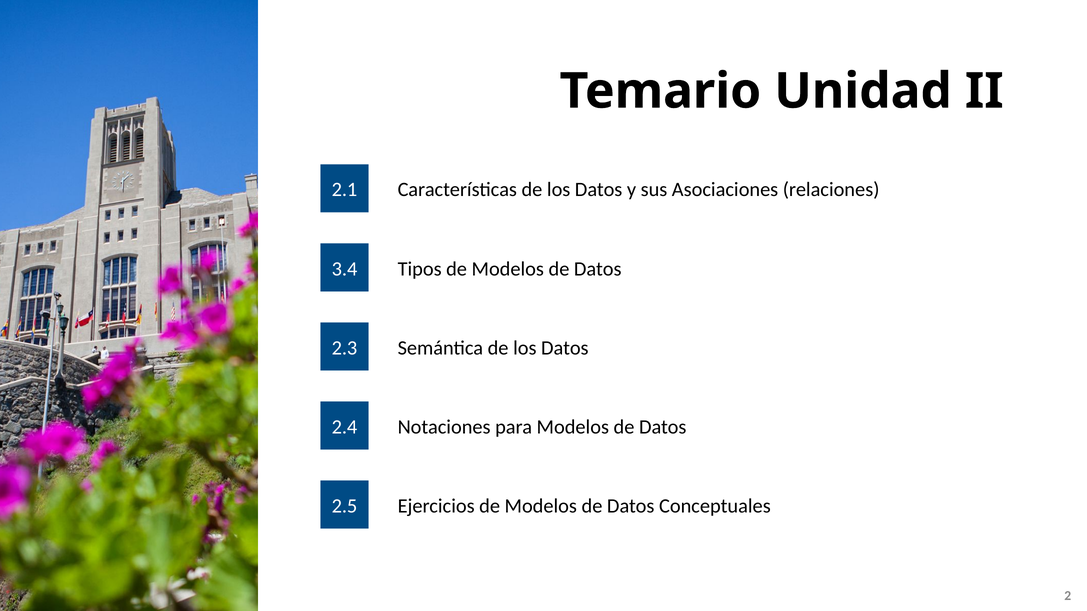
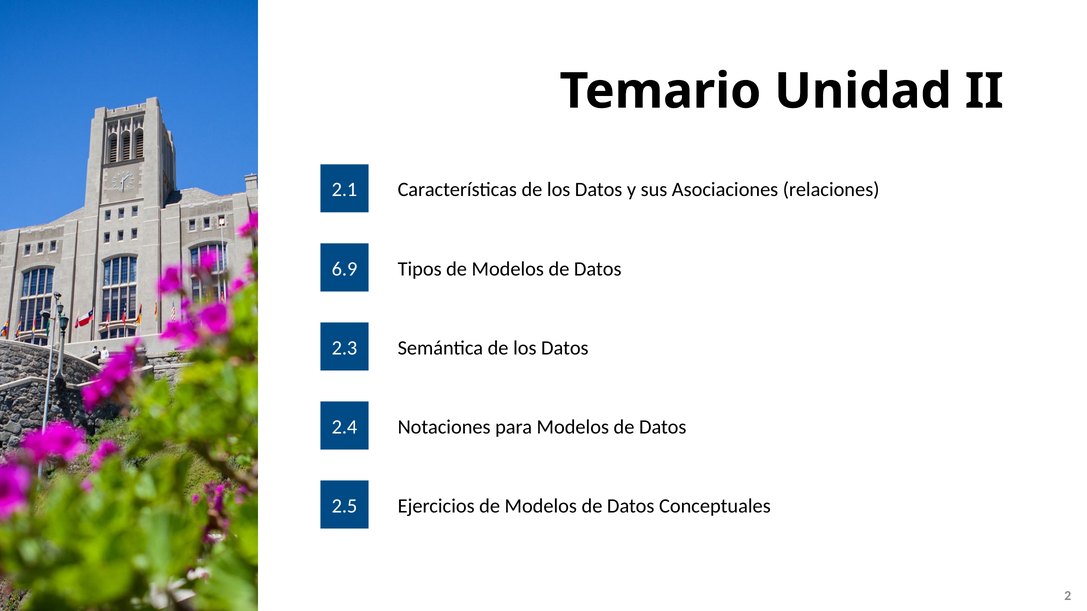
3.4: 3.4 -> 6.9
